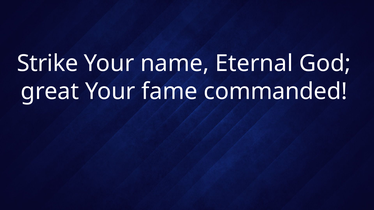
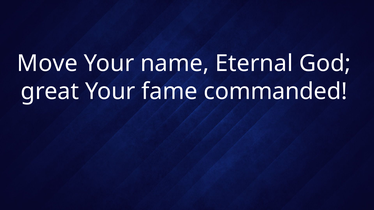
Strike: Strike -> Move
